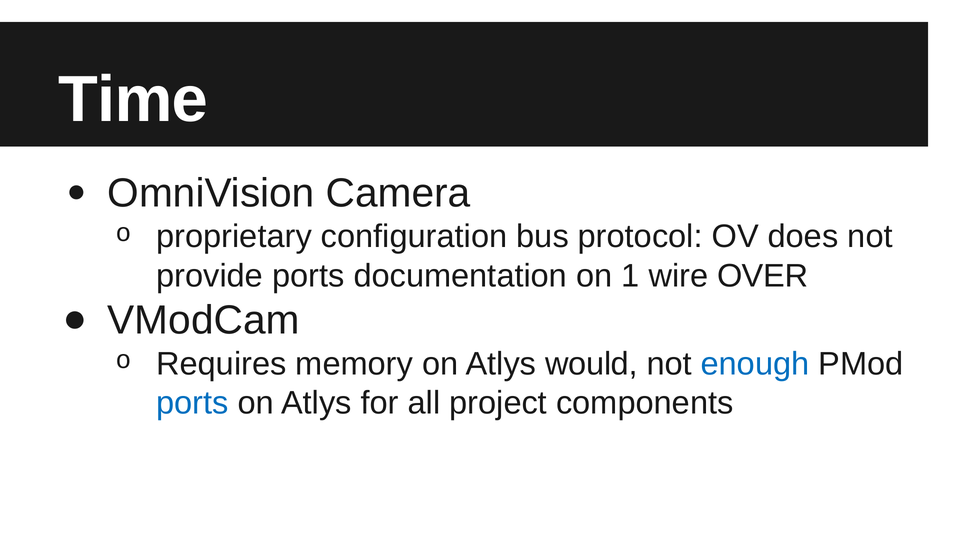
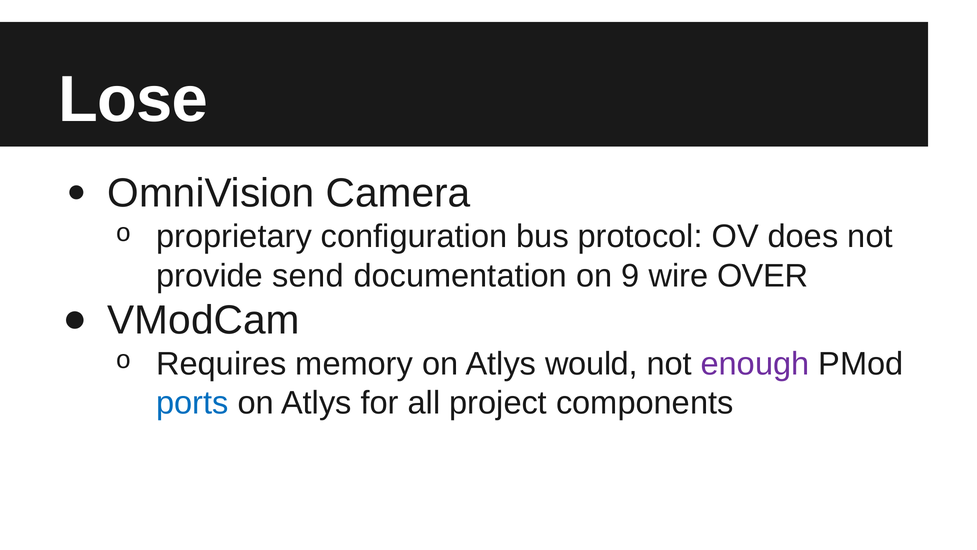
Time: Time -> Lose
provide ports: ports -> send
1: 1 -> 9
enough colour: blue -> purple
